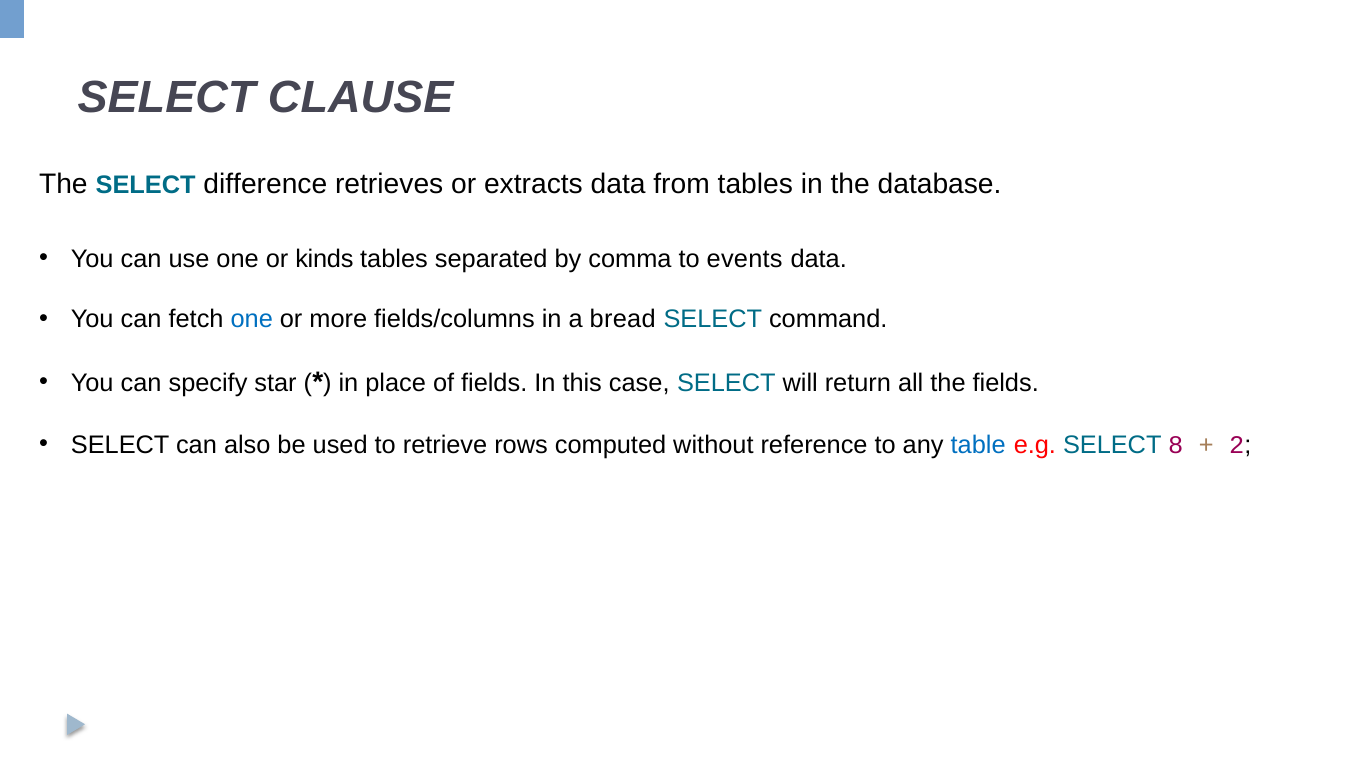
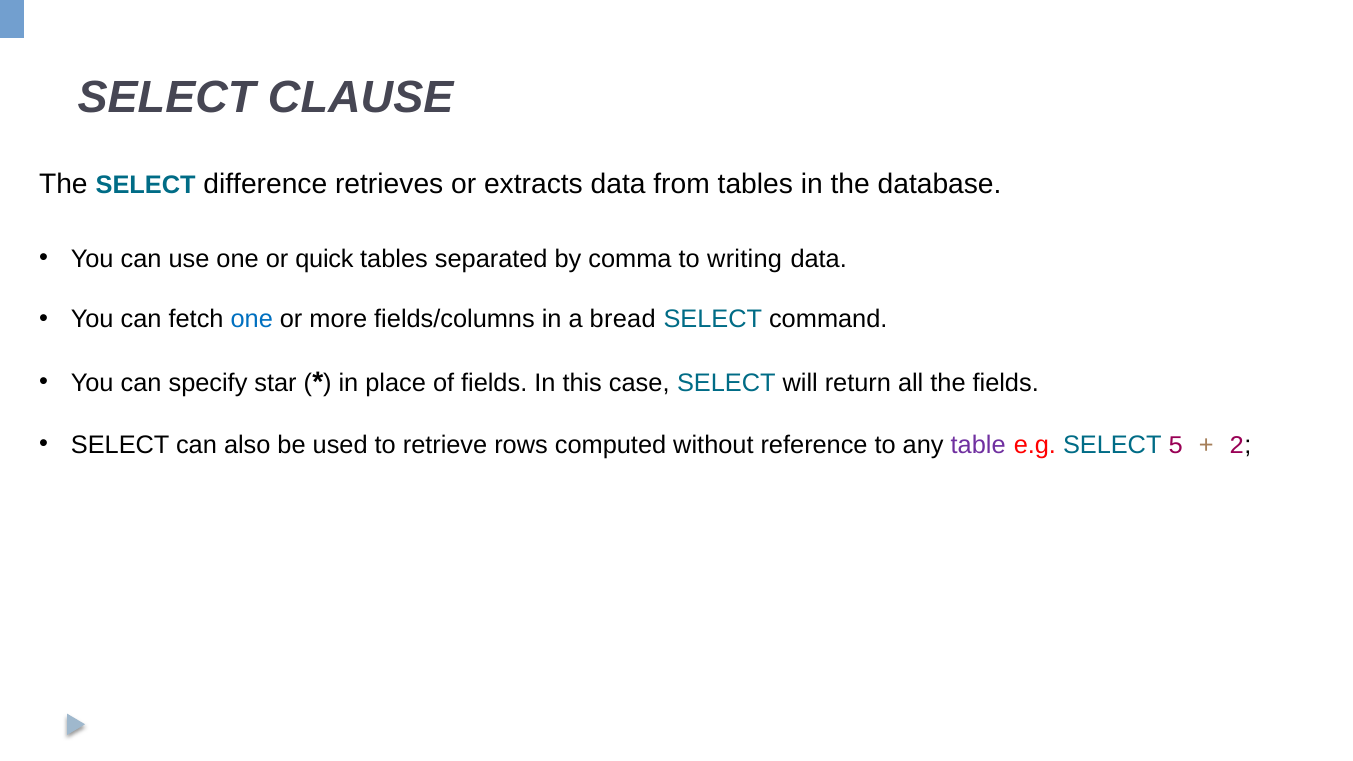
kinds: kinds -> quick
events: events -> writing
table colour: blue -> purple
8: 8 -> 5
